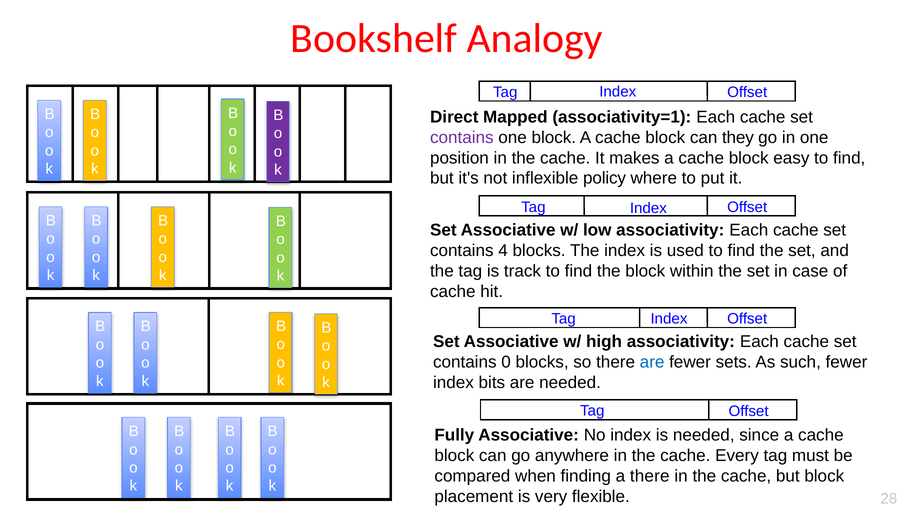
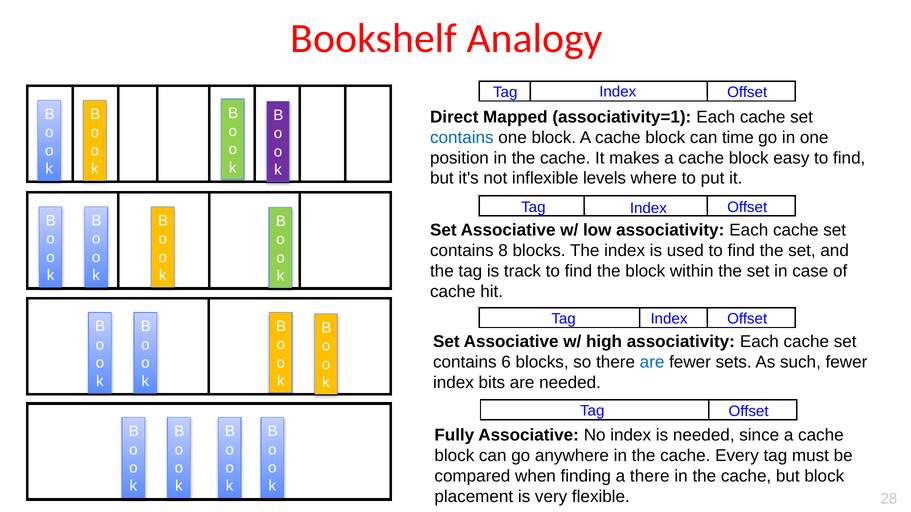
contains at (462, 138) colour: purple -> blue
they: they -> time
policy: policy -> levels
4: 4 -> 8
0: 0 -> 6
